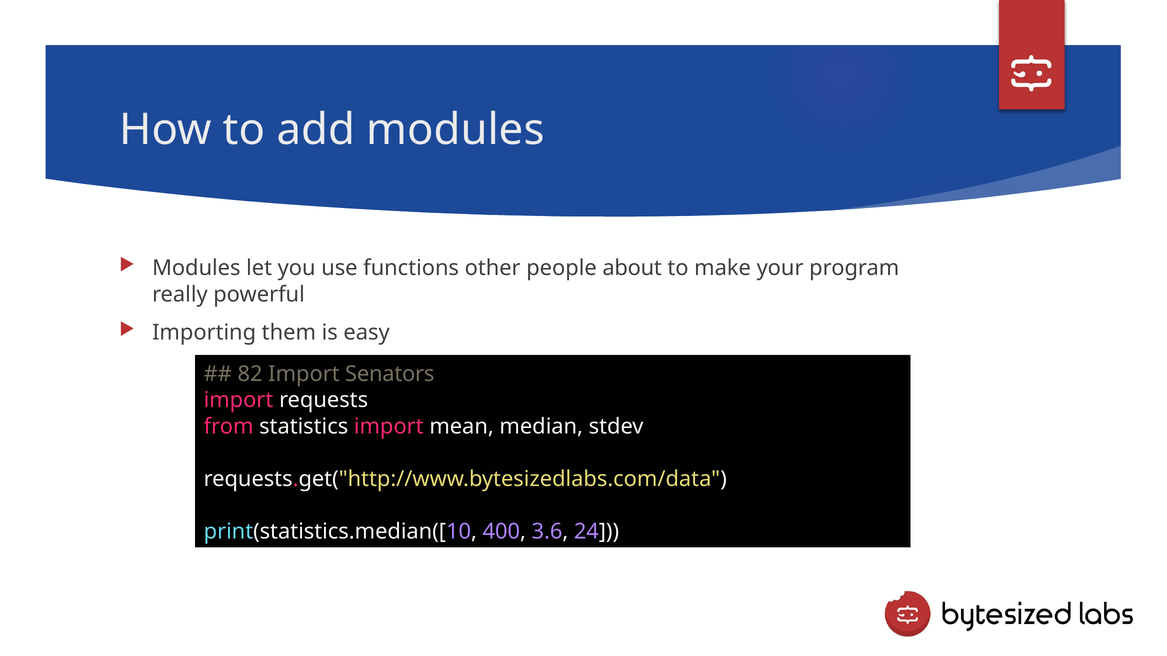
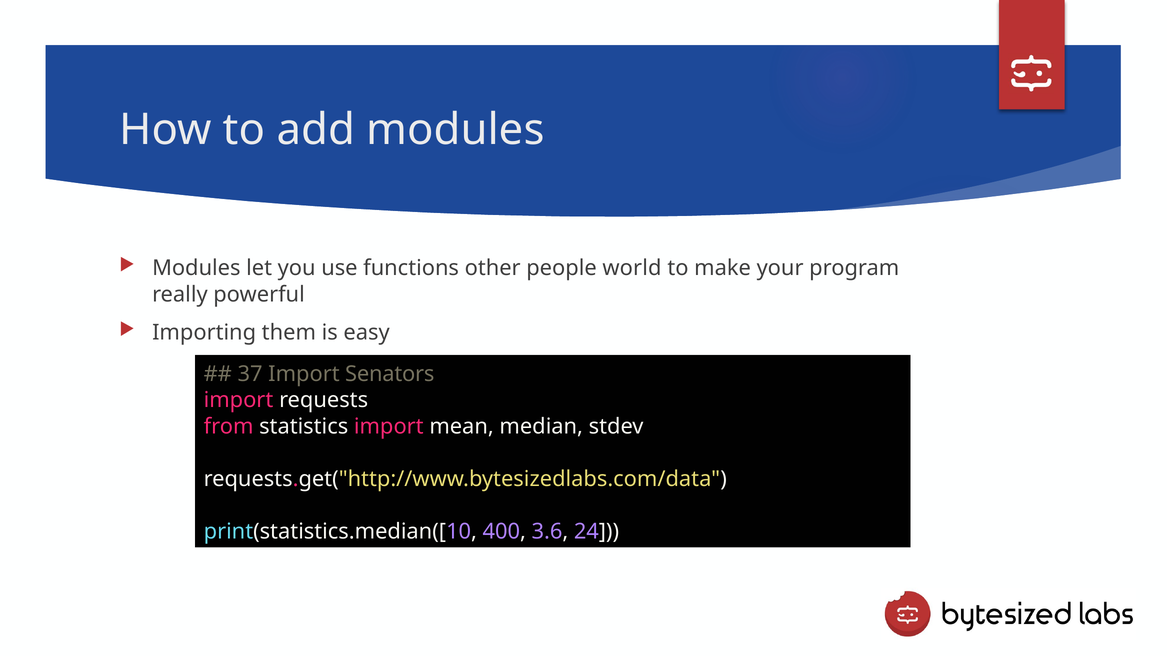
about: about -> world
82: 82 -> 37
